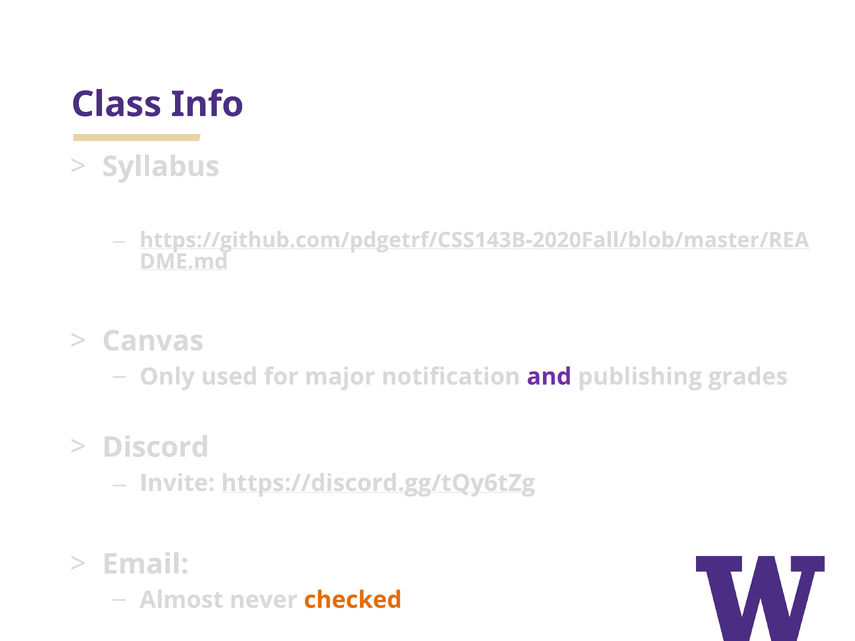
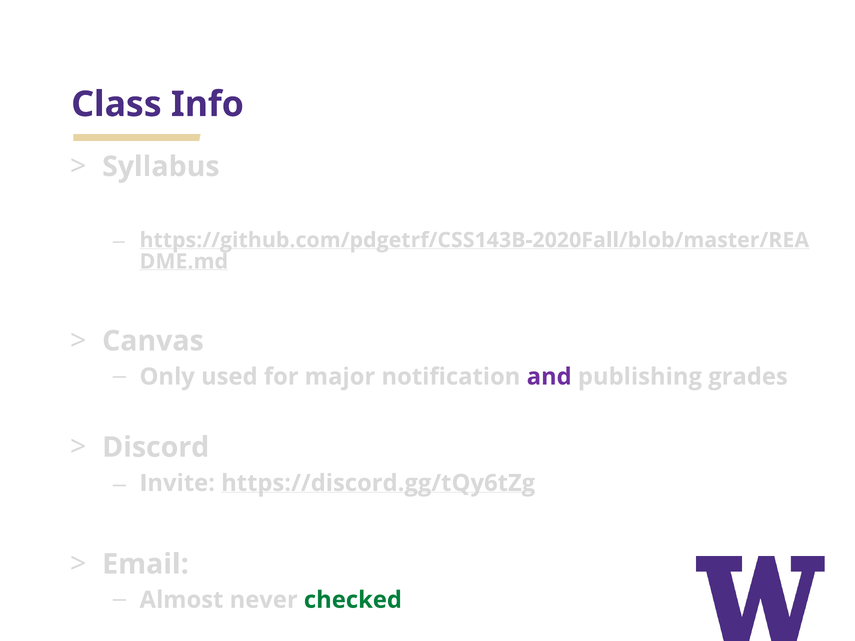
checked colour: orange -> green
